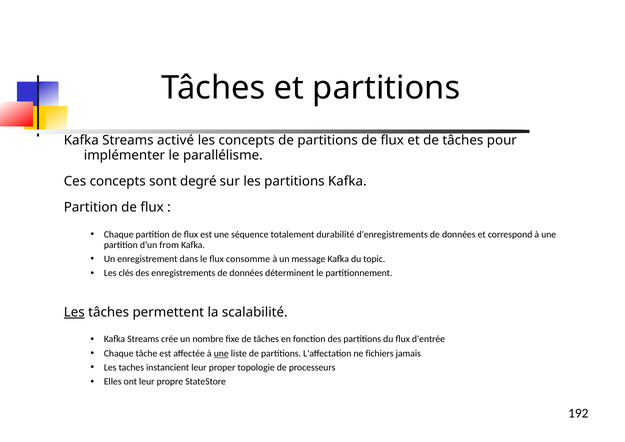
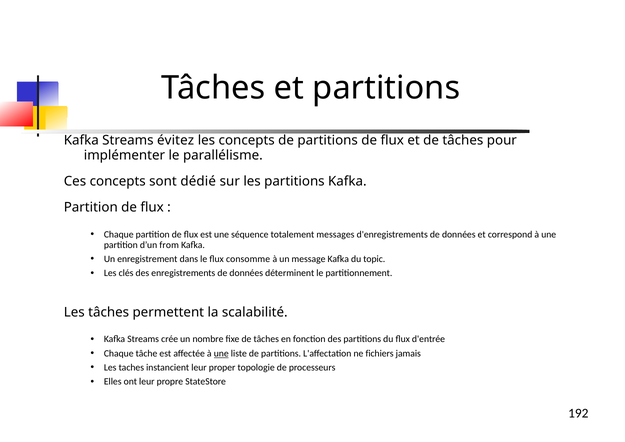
activé: activé -> évitez
degré: degré -> dédié
durabilité: durabilité -> messages
Les at (74, 312) underline: present -> none
